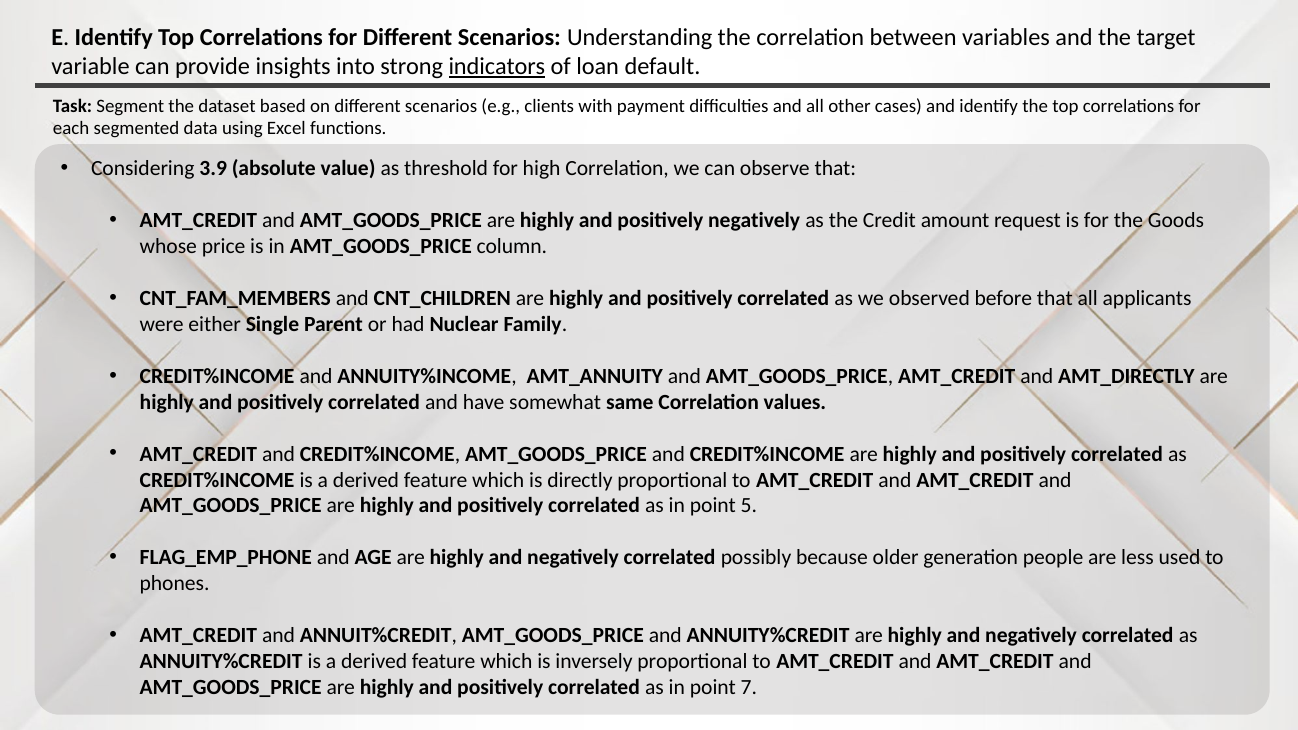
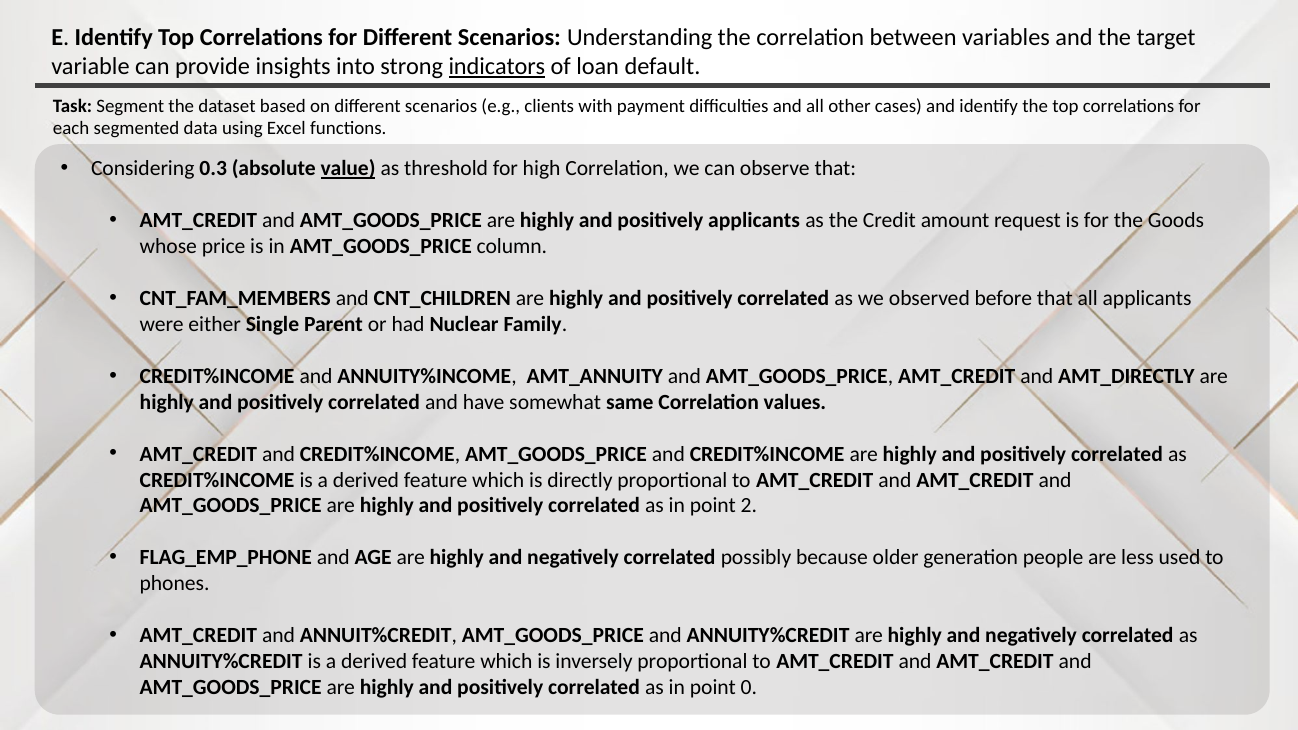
3.9: 3.9 -> 0.3
value underline: none -> present
positively negatively: negatively -> applicants
5: 5 -> 2
7: 7 -> 0
